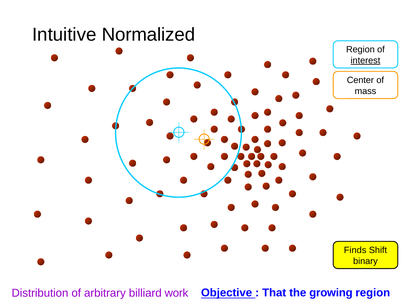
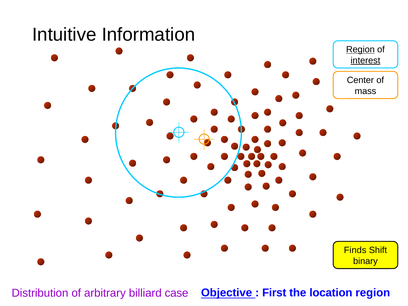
Normalized: Normalized -> Information
Region at (360, 50) underline: none -> present
work: work -> case
That: That -> First
growing: growing -> location
